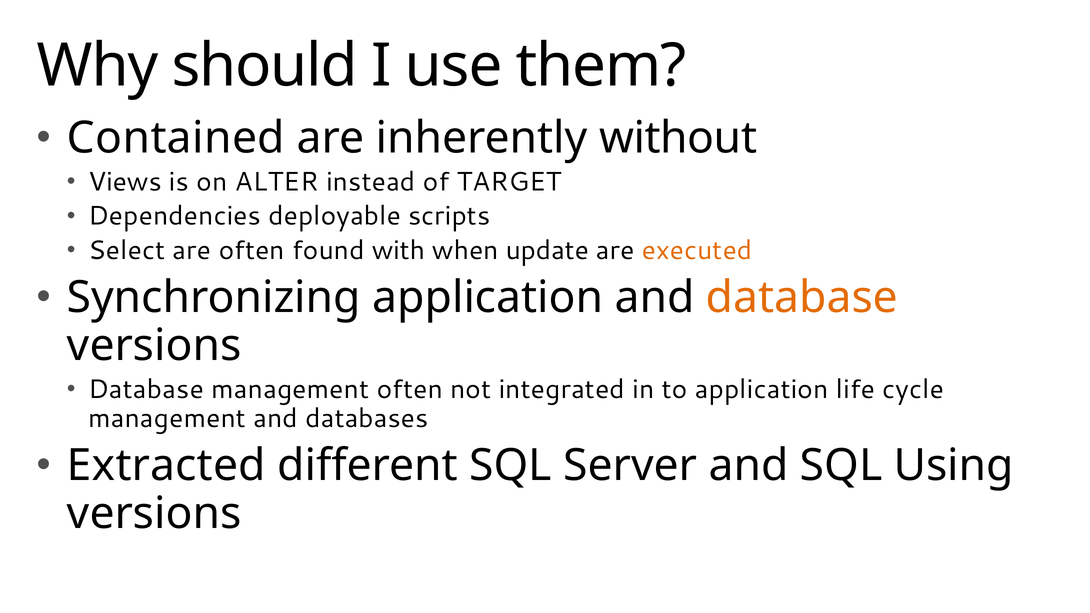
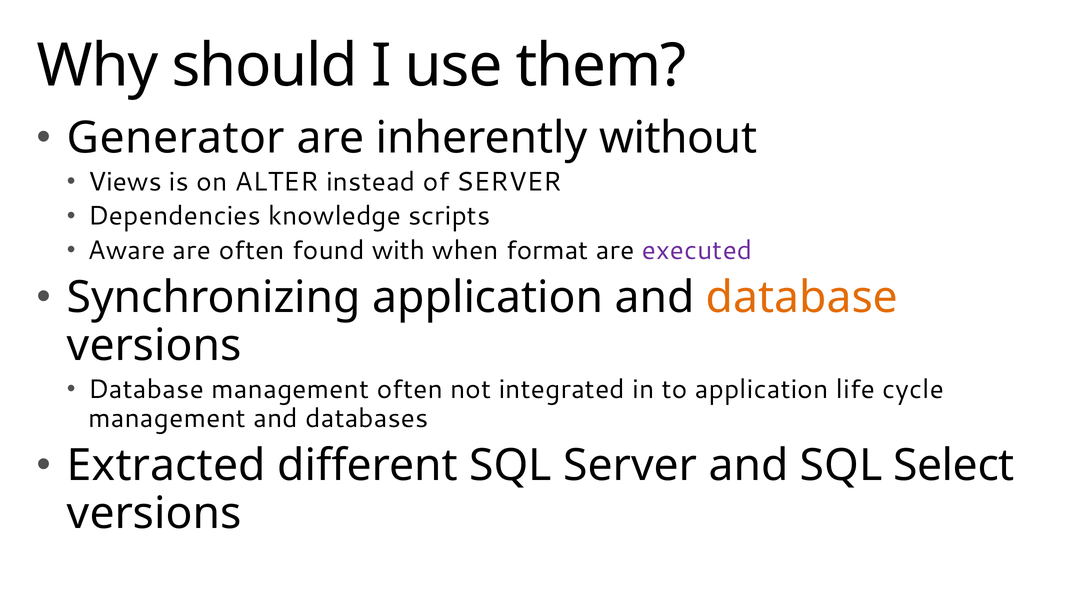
Contained: Contained -> Generator
of TARGET: TARGET -> SERVER
deployable: deployable -> knowledge
Select: Select -> Aware
update: update -> format
executed colour: orange -> purple
Using: Using -> Select
